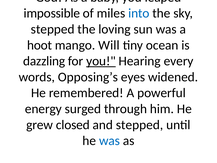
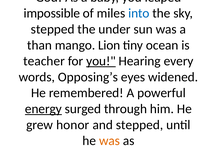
loving: loving -> under
hoot: hoot -> than
Will: Will -> Lion
dazzling: dazzling -> teacher
energy underline: none -> present
closed: closed -> honor
was at (109, 141) colour: blue -> orange
